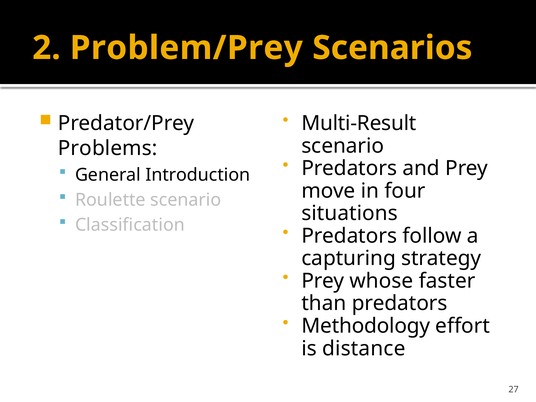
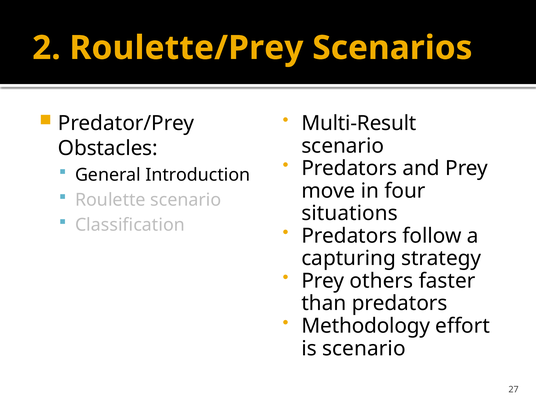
Problem/Prey: Problem/Prey -> Roulette/Prey
Problems: Problems -> Obstacles
whose: whose -> others
is distance: distance -> scenario
